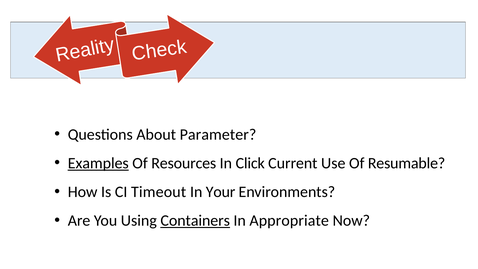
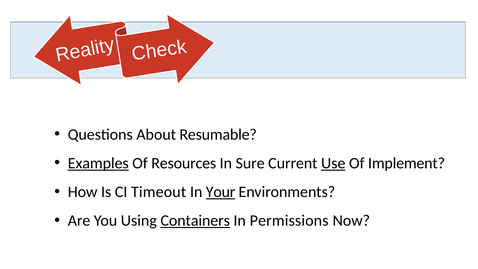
Parameter: Parameter -> Resumable
Click: Click -> Sure
Use underline: none -> present
Resumable: Resumable -> Implement
Your underline: none -> present
Appropriate: Appropriate -> Permissions
